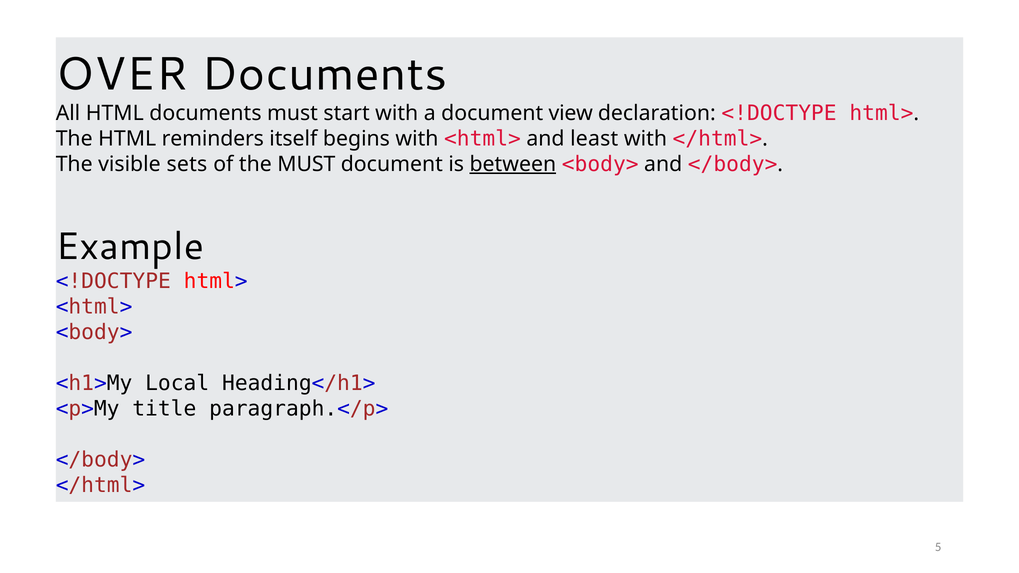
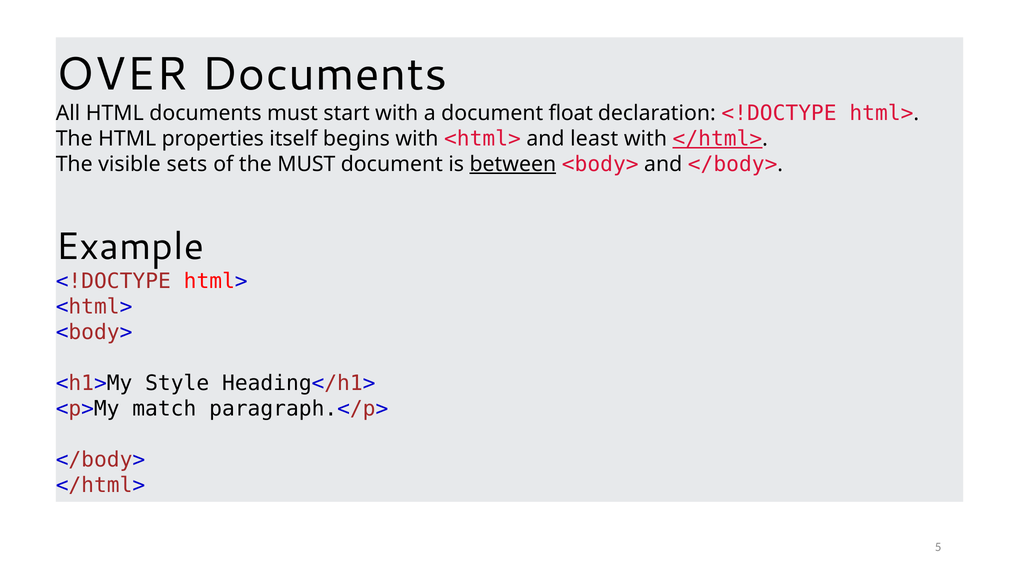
view: view -> float
reminders: reminders -> properties
</html> at (717, 139) underline: none -> present
Local: Local -> Style
title: title -> match
